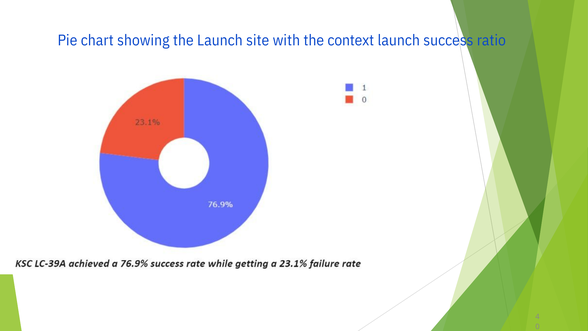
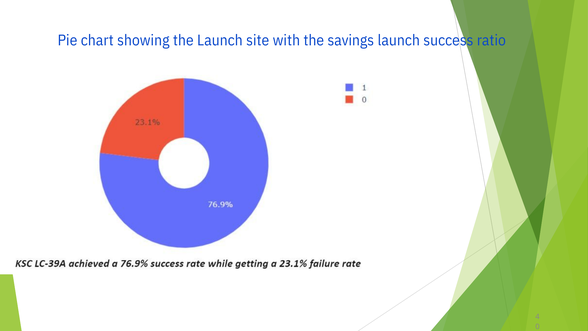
context: context -> savings
